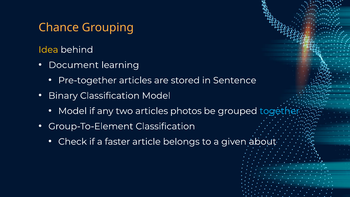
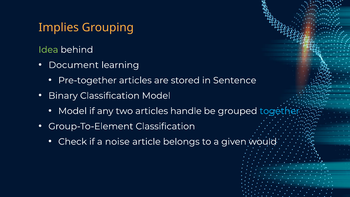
Chance: Chance -> Implies
Idea colour: yellow -> light green
photos: photos -> handle
faster: faster -> noise
about: about -> would
